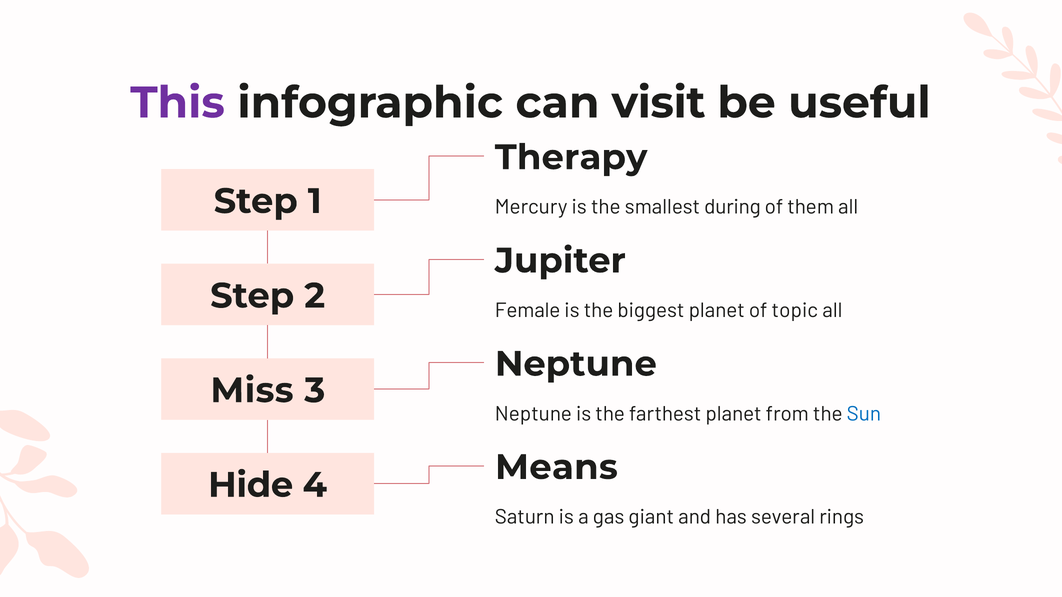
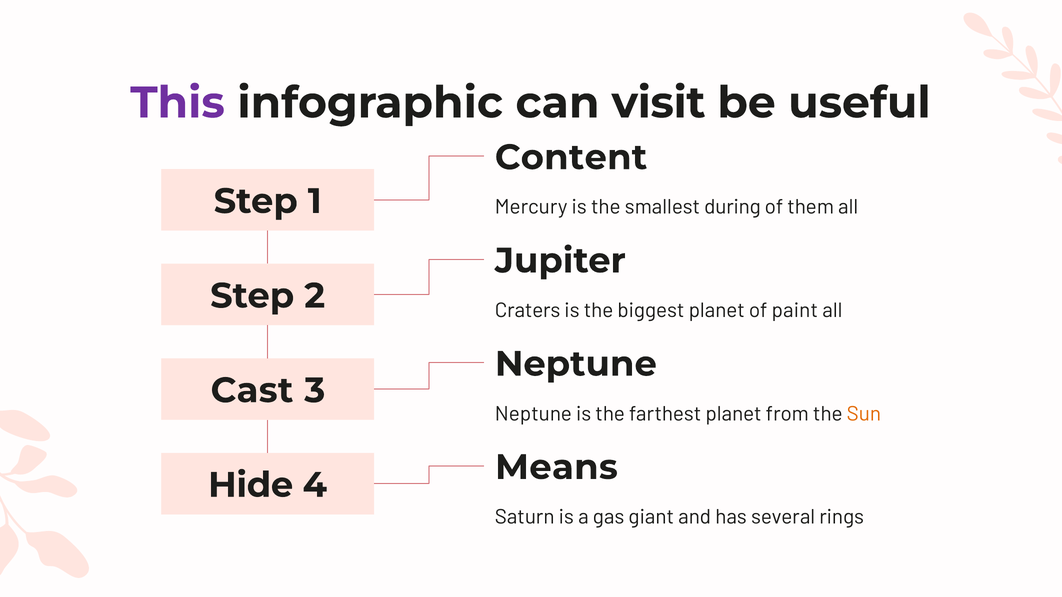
Therapy: Therapy -> Content
Female: Female -> Craters
topic: topic -> paint
Miss: Miss -> Cast
Sun colour: blue -> orange
